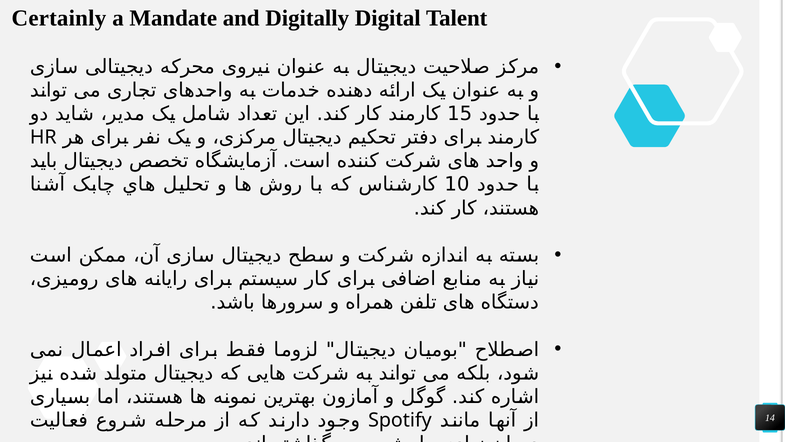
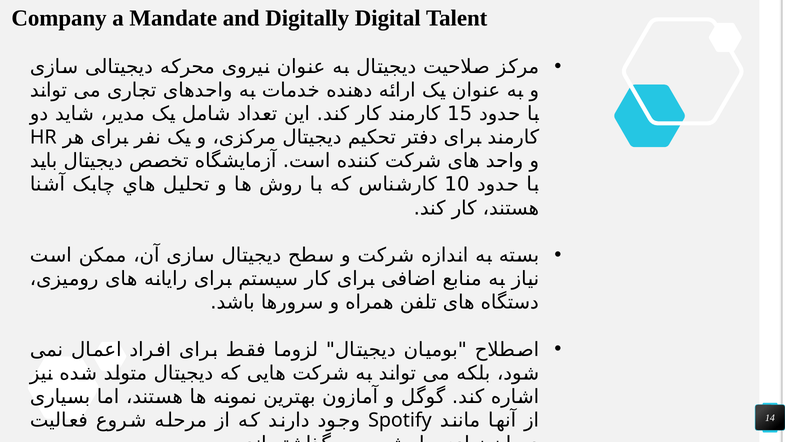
Certainly: Certainly -> Company
